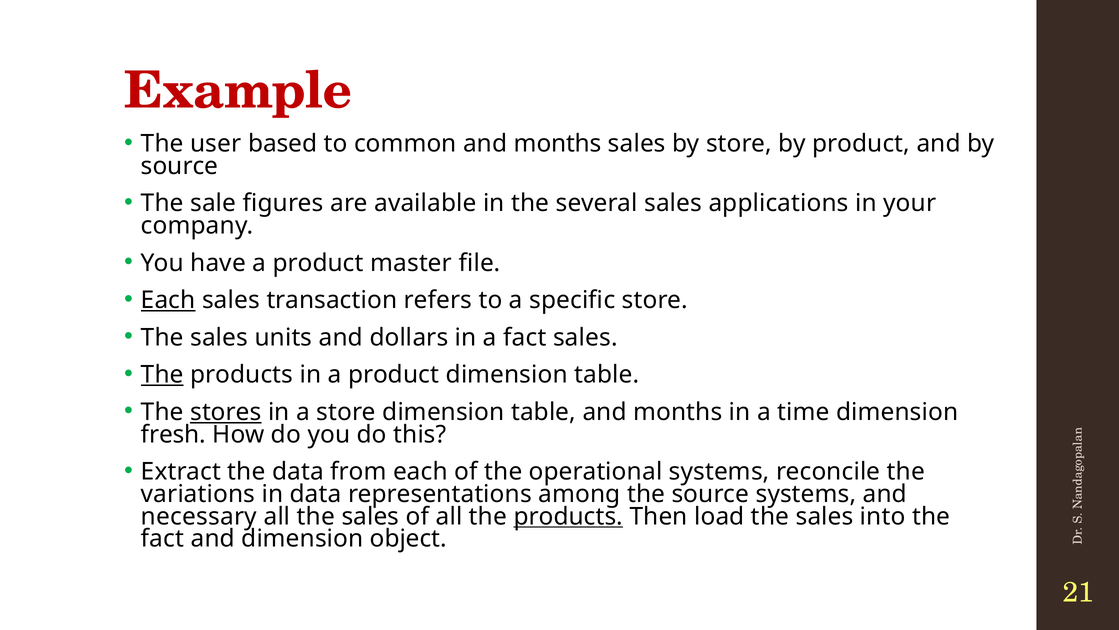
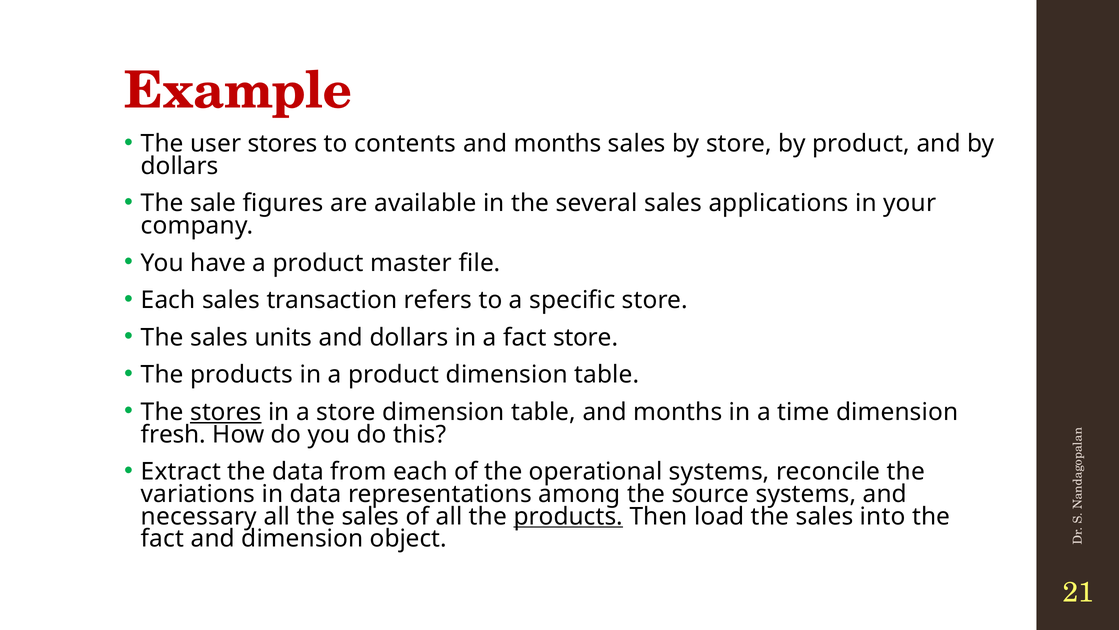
user based: based -> stores
common: common -> contents
source at (180, 166): source -> dollars
Each at (168, 300) underline: present -> none
fact sales: sales -> store
The at (162, 375) underline: present -> none
